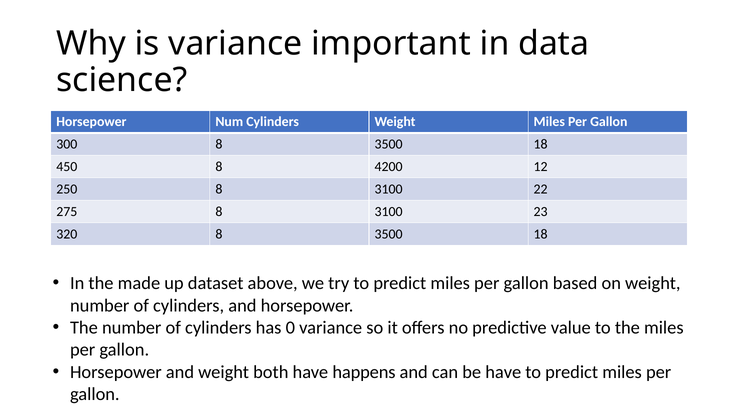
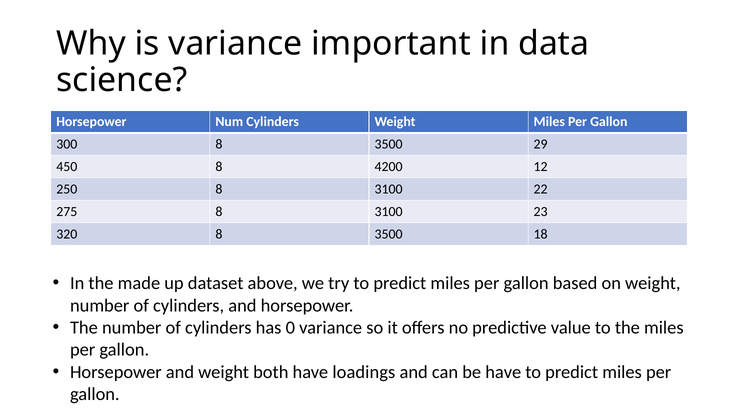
300 8 3500 18: 18 -> 29
happens: happens -> loadings
